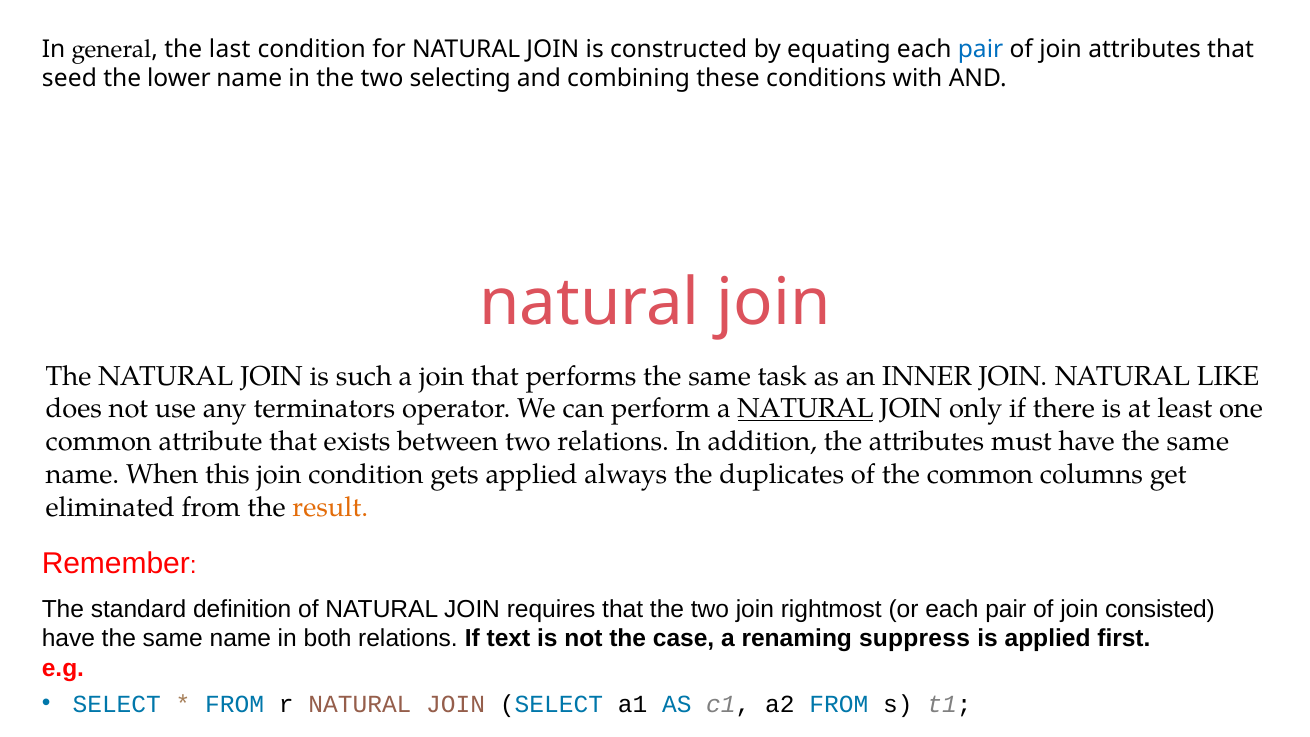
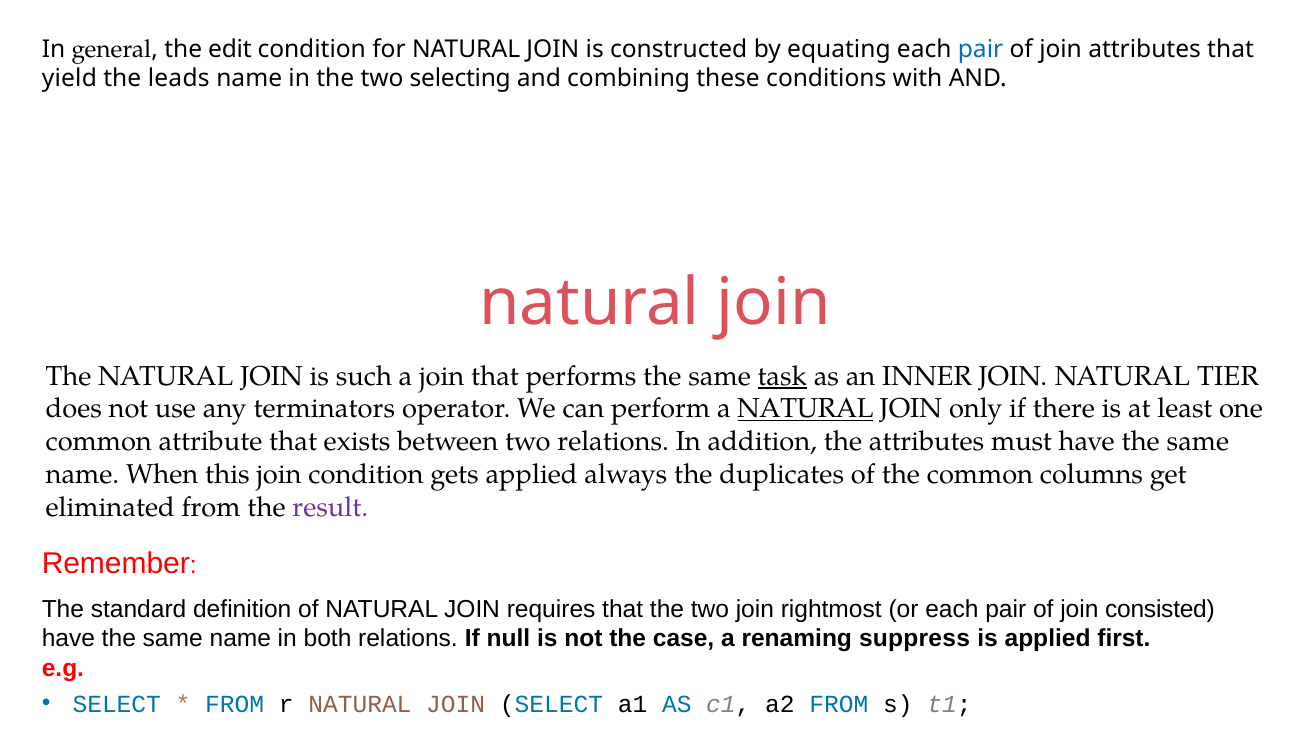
last: last -> edit
seed: seed -> yield
lower: lower -> leads
task underline: none -> present
LIKE: LIKE -> TIER
result colour: orange -> purple
text: text -> null
